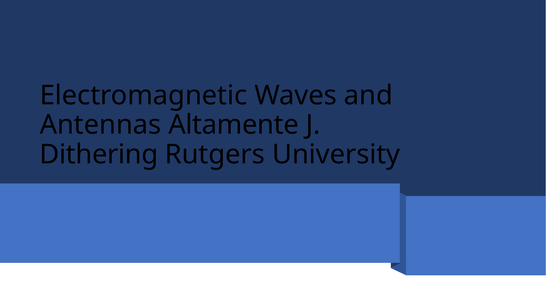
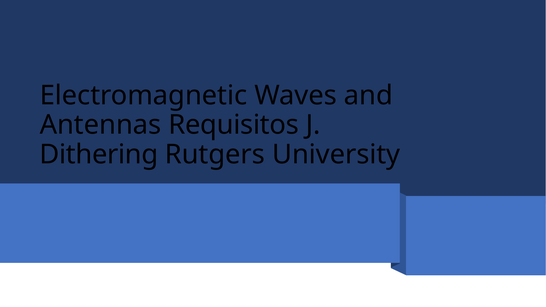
Altamente: Altamente -> Requisitos
